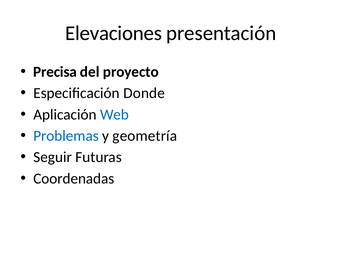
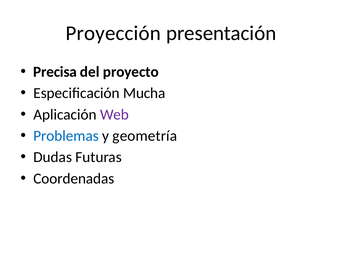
Elevaciones: Elevaciones -> Proyección
Donde: Donde -> Mucha
Web colour: blue -> purple
Seguir: Seguir -> Dudas
